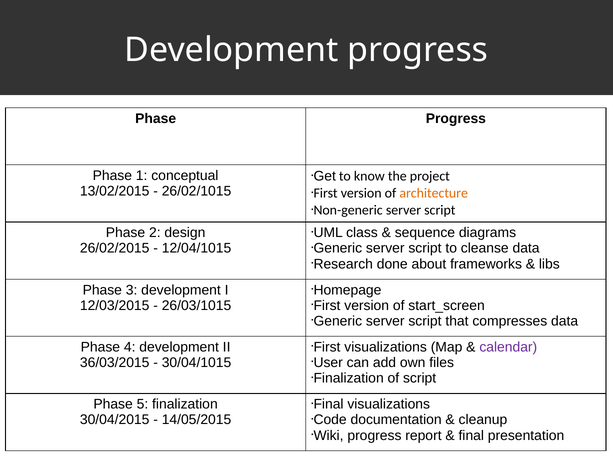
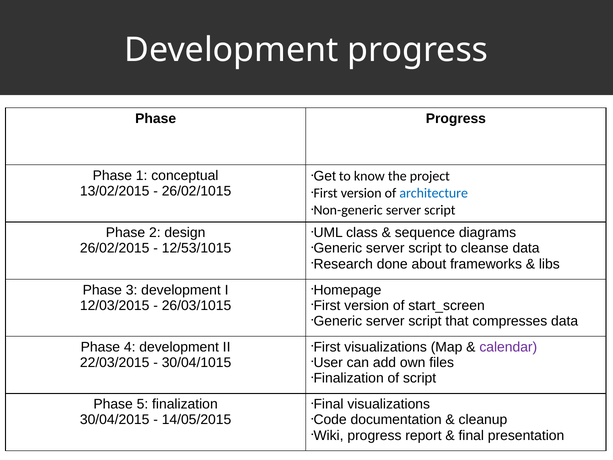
architecture colour: orange -> blue
12/04/1015: 12/04/1015 -> 12/53/1015
36/03/2015: 36/03/2015 -> 22/03/2015
